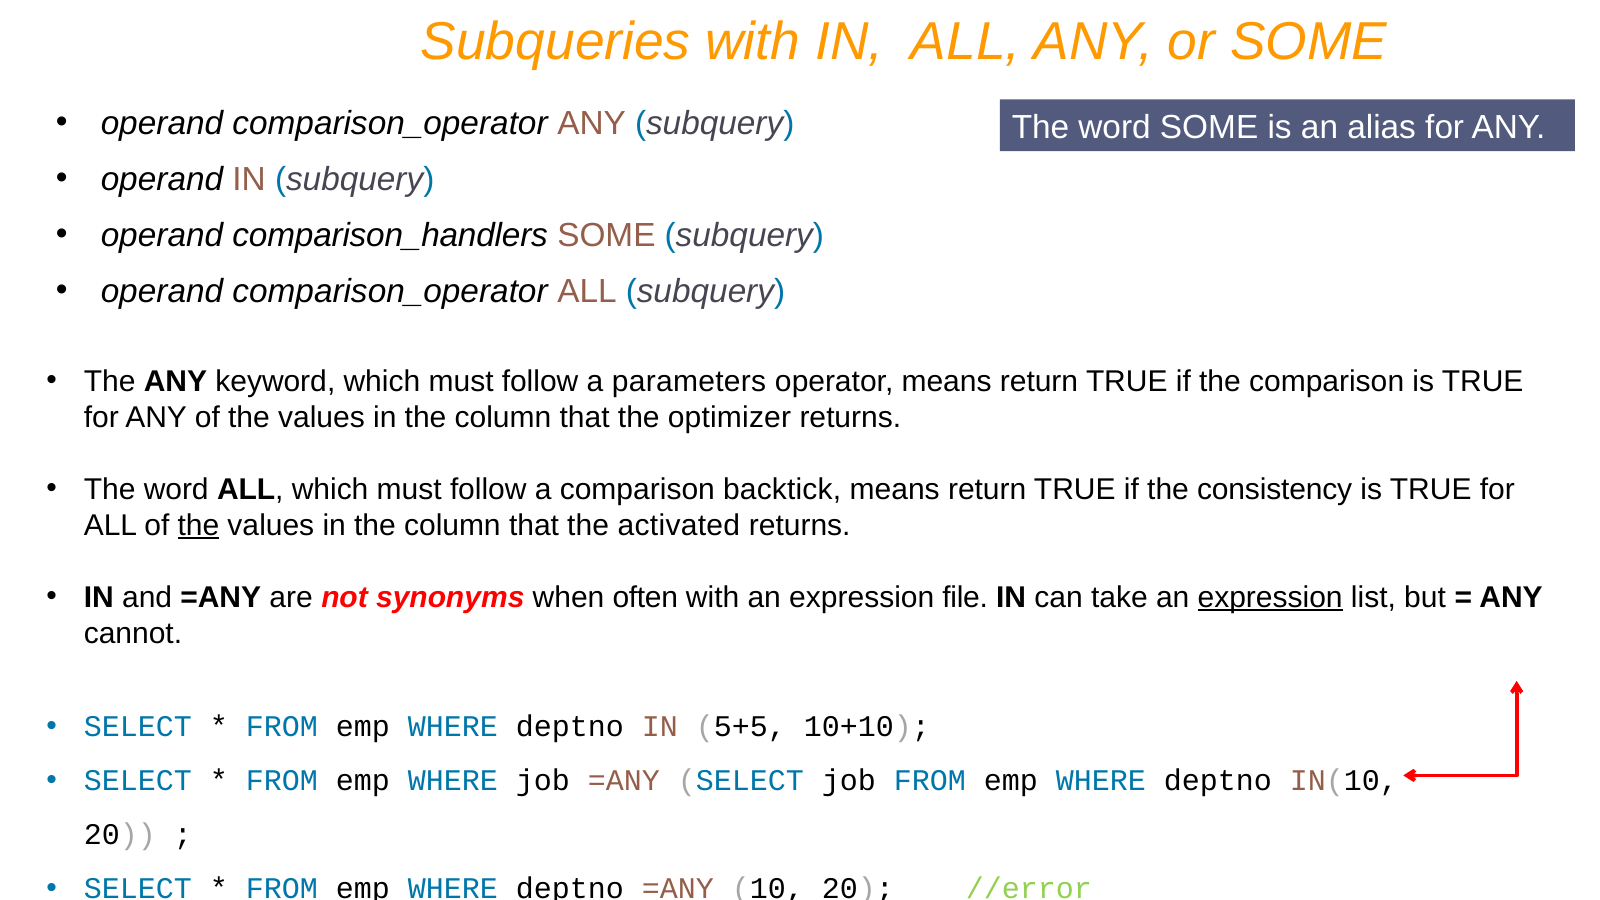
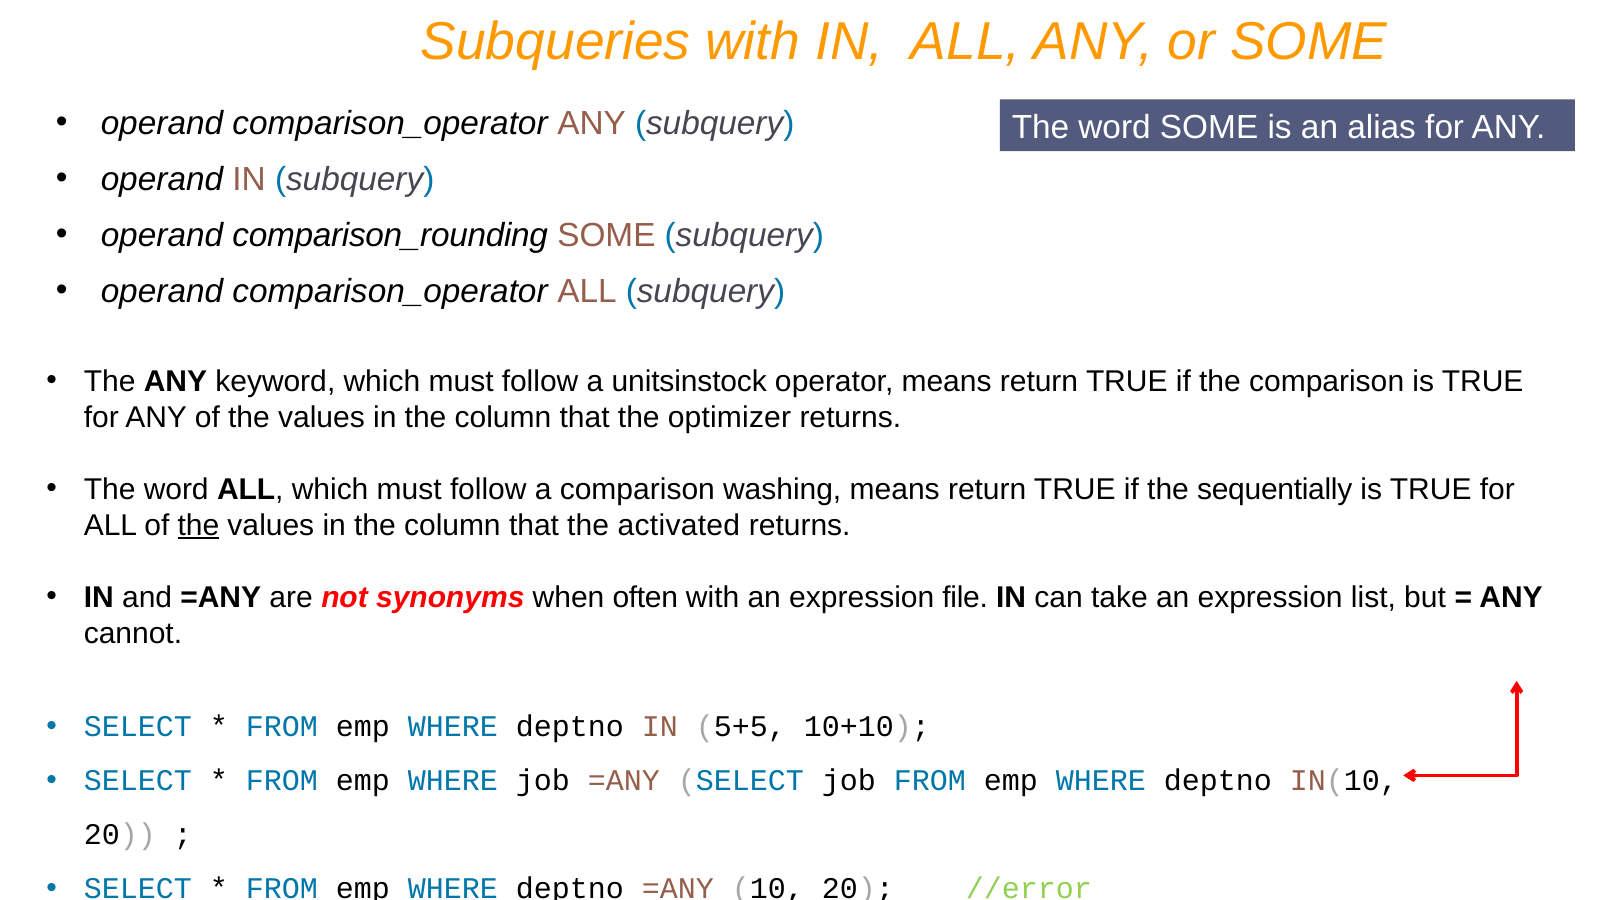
comparison_handlers: comparison_handlers -> comparison_rounding
parameters: parameters -> unitsinstock
backtick: backtick -> washing
consistency: consistency -> sequentially
expression at (1270, 597) underline: present -> none
